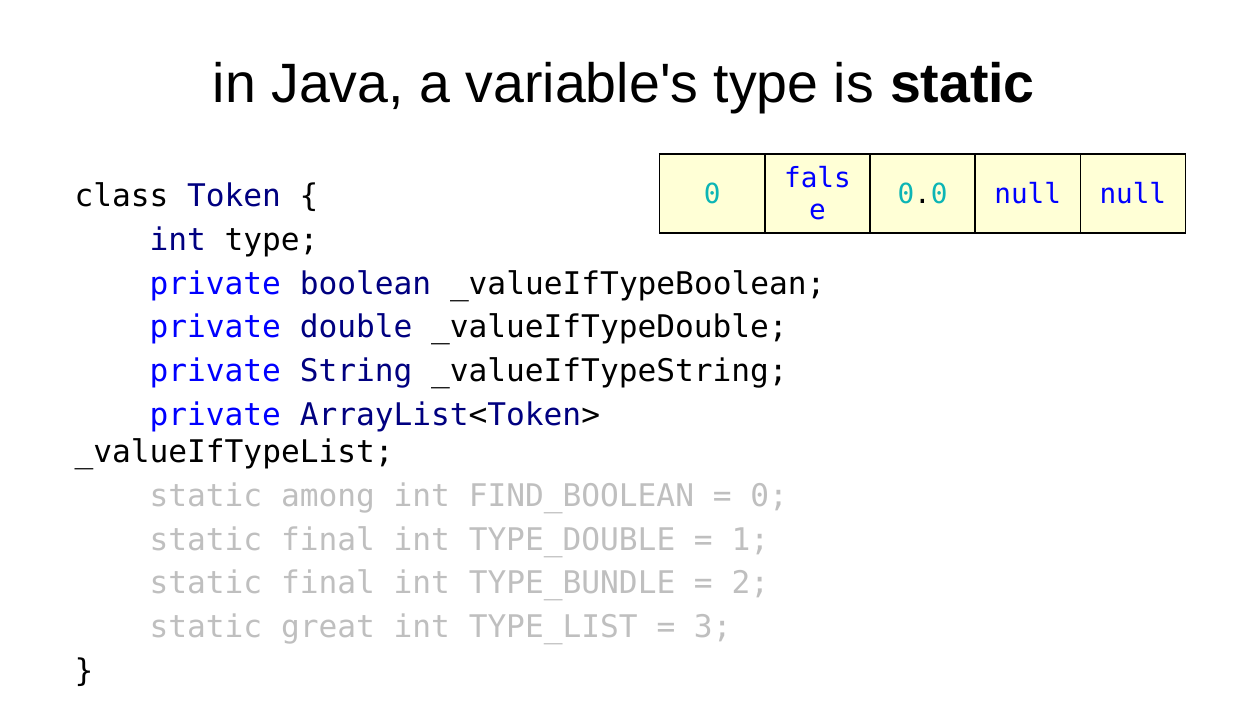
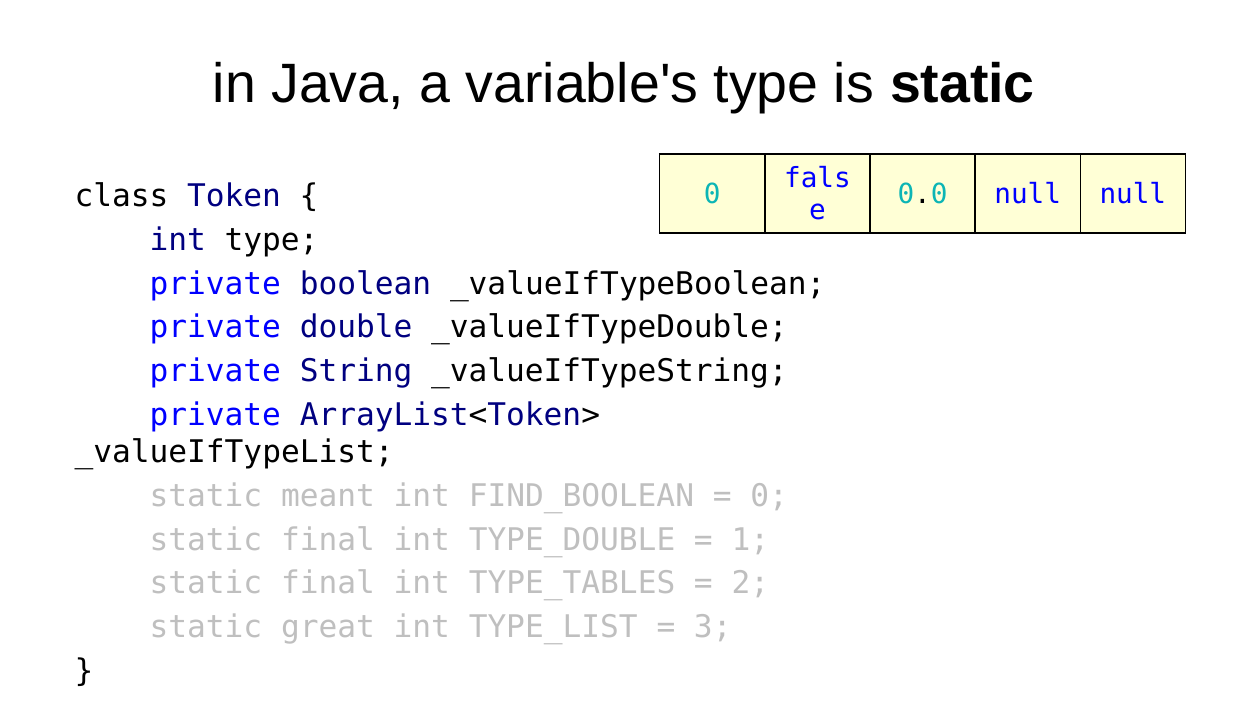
among: among -> meant
TYPE_BUNDLE: TYPE_BUNDLE -> TYPE_TABLES
